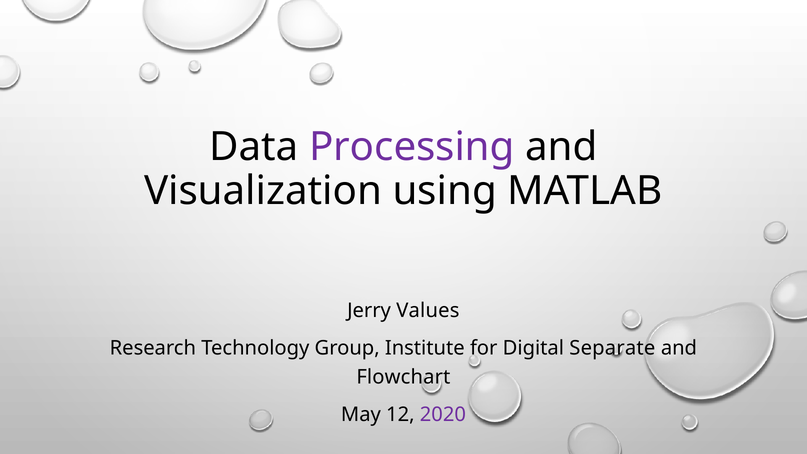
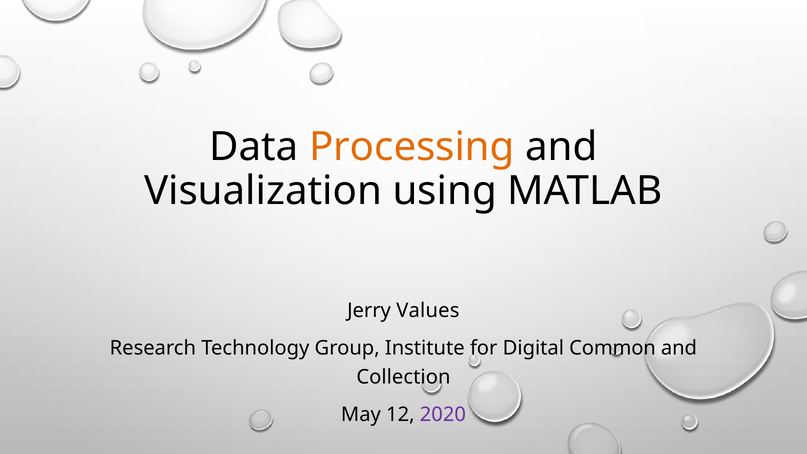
Processing colour: purple -> orange
Separate: Separate -> Common
Flowchart: Flowchart -> Collection
